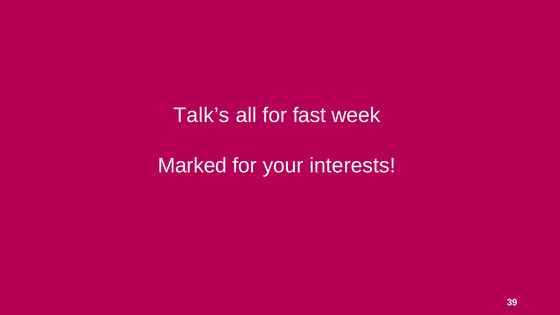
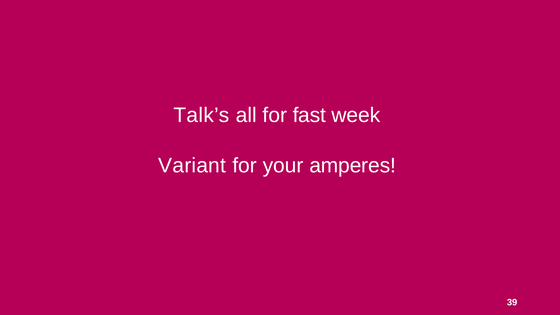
Marked: Marked -> Variant
interests: interests -> amperes
